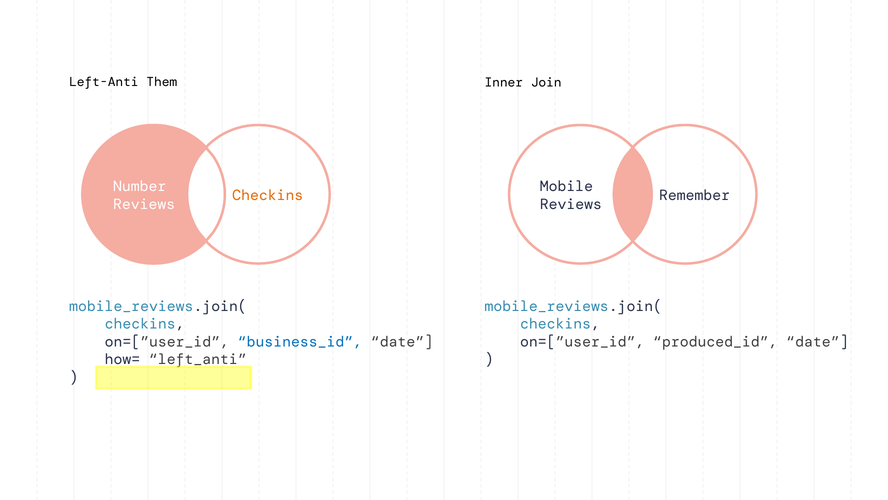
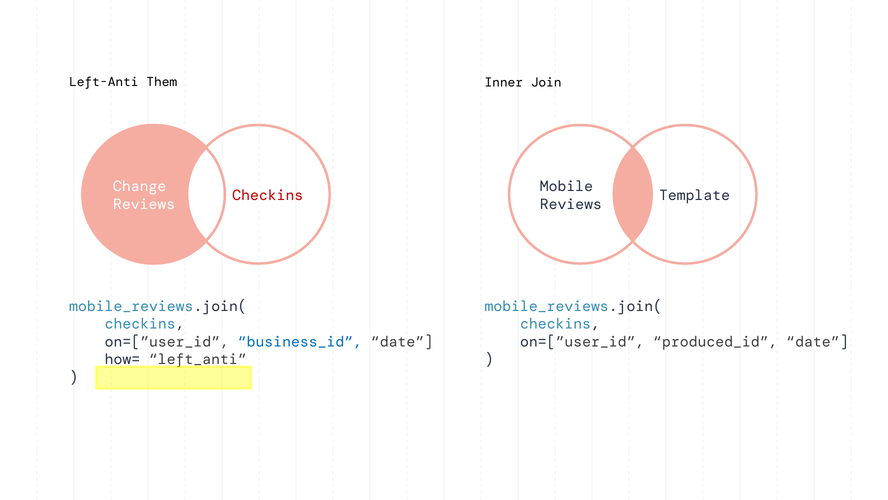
Number: Number -> Change
Checkins at (268, 195) colour: orange -> red
Remember: Remember -> Template
